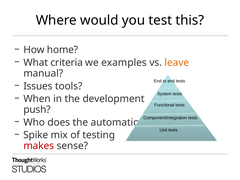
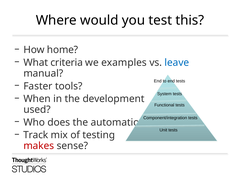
leave colour: orange -> blue
Issues: Issues -> Faster
push: push -> used
Spike: Spike -> Track
